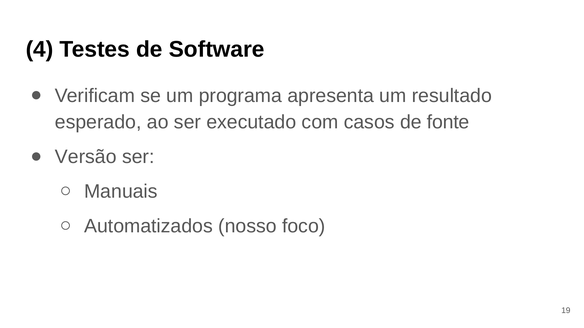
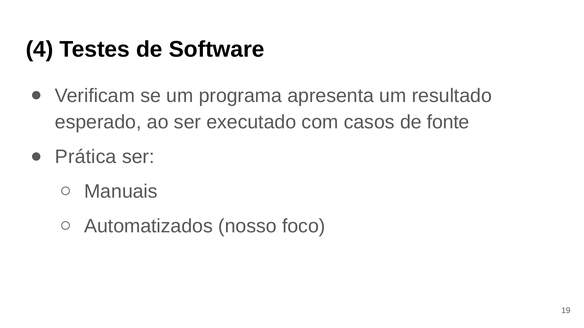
Versão: Versão -> Prática
